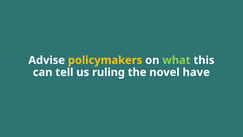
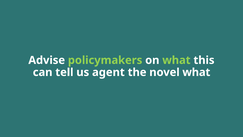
policymakers colour: yellow -> light green
ruling: ruling -> agent
novel have: have -> what
